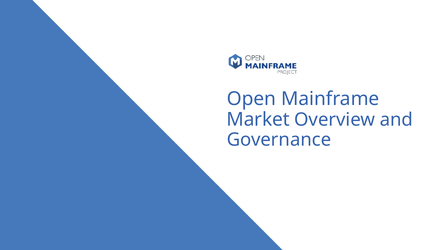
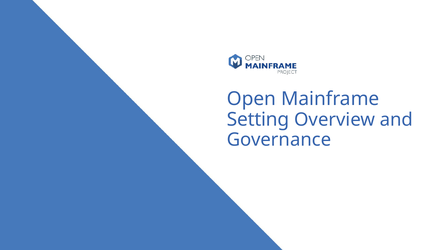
Market: Market -> Setting
